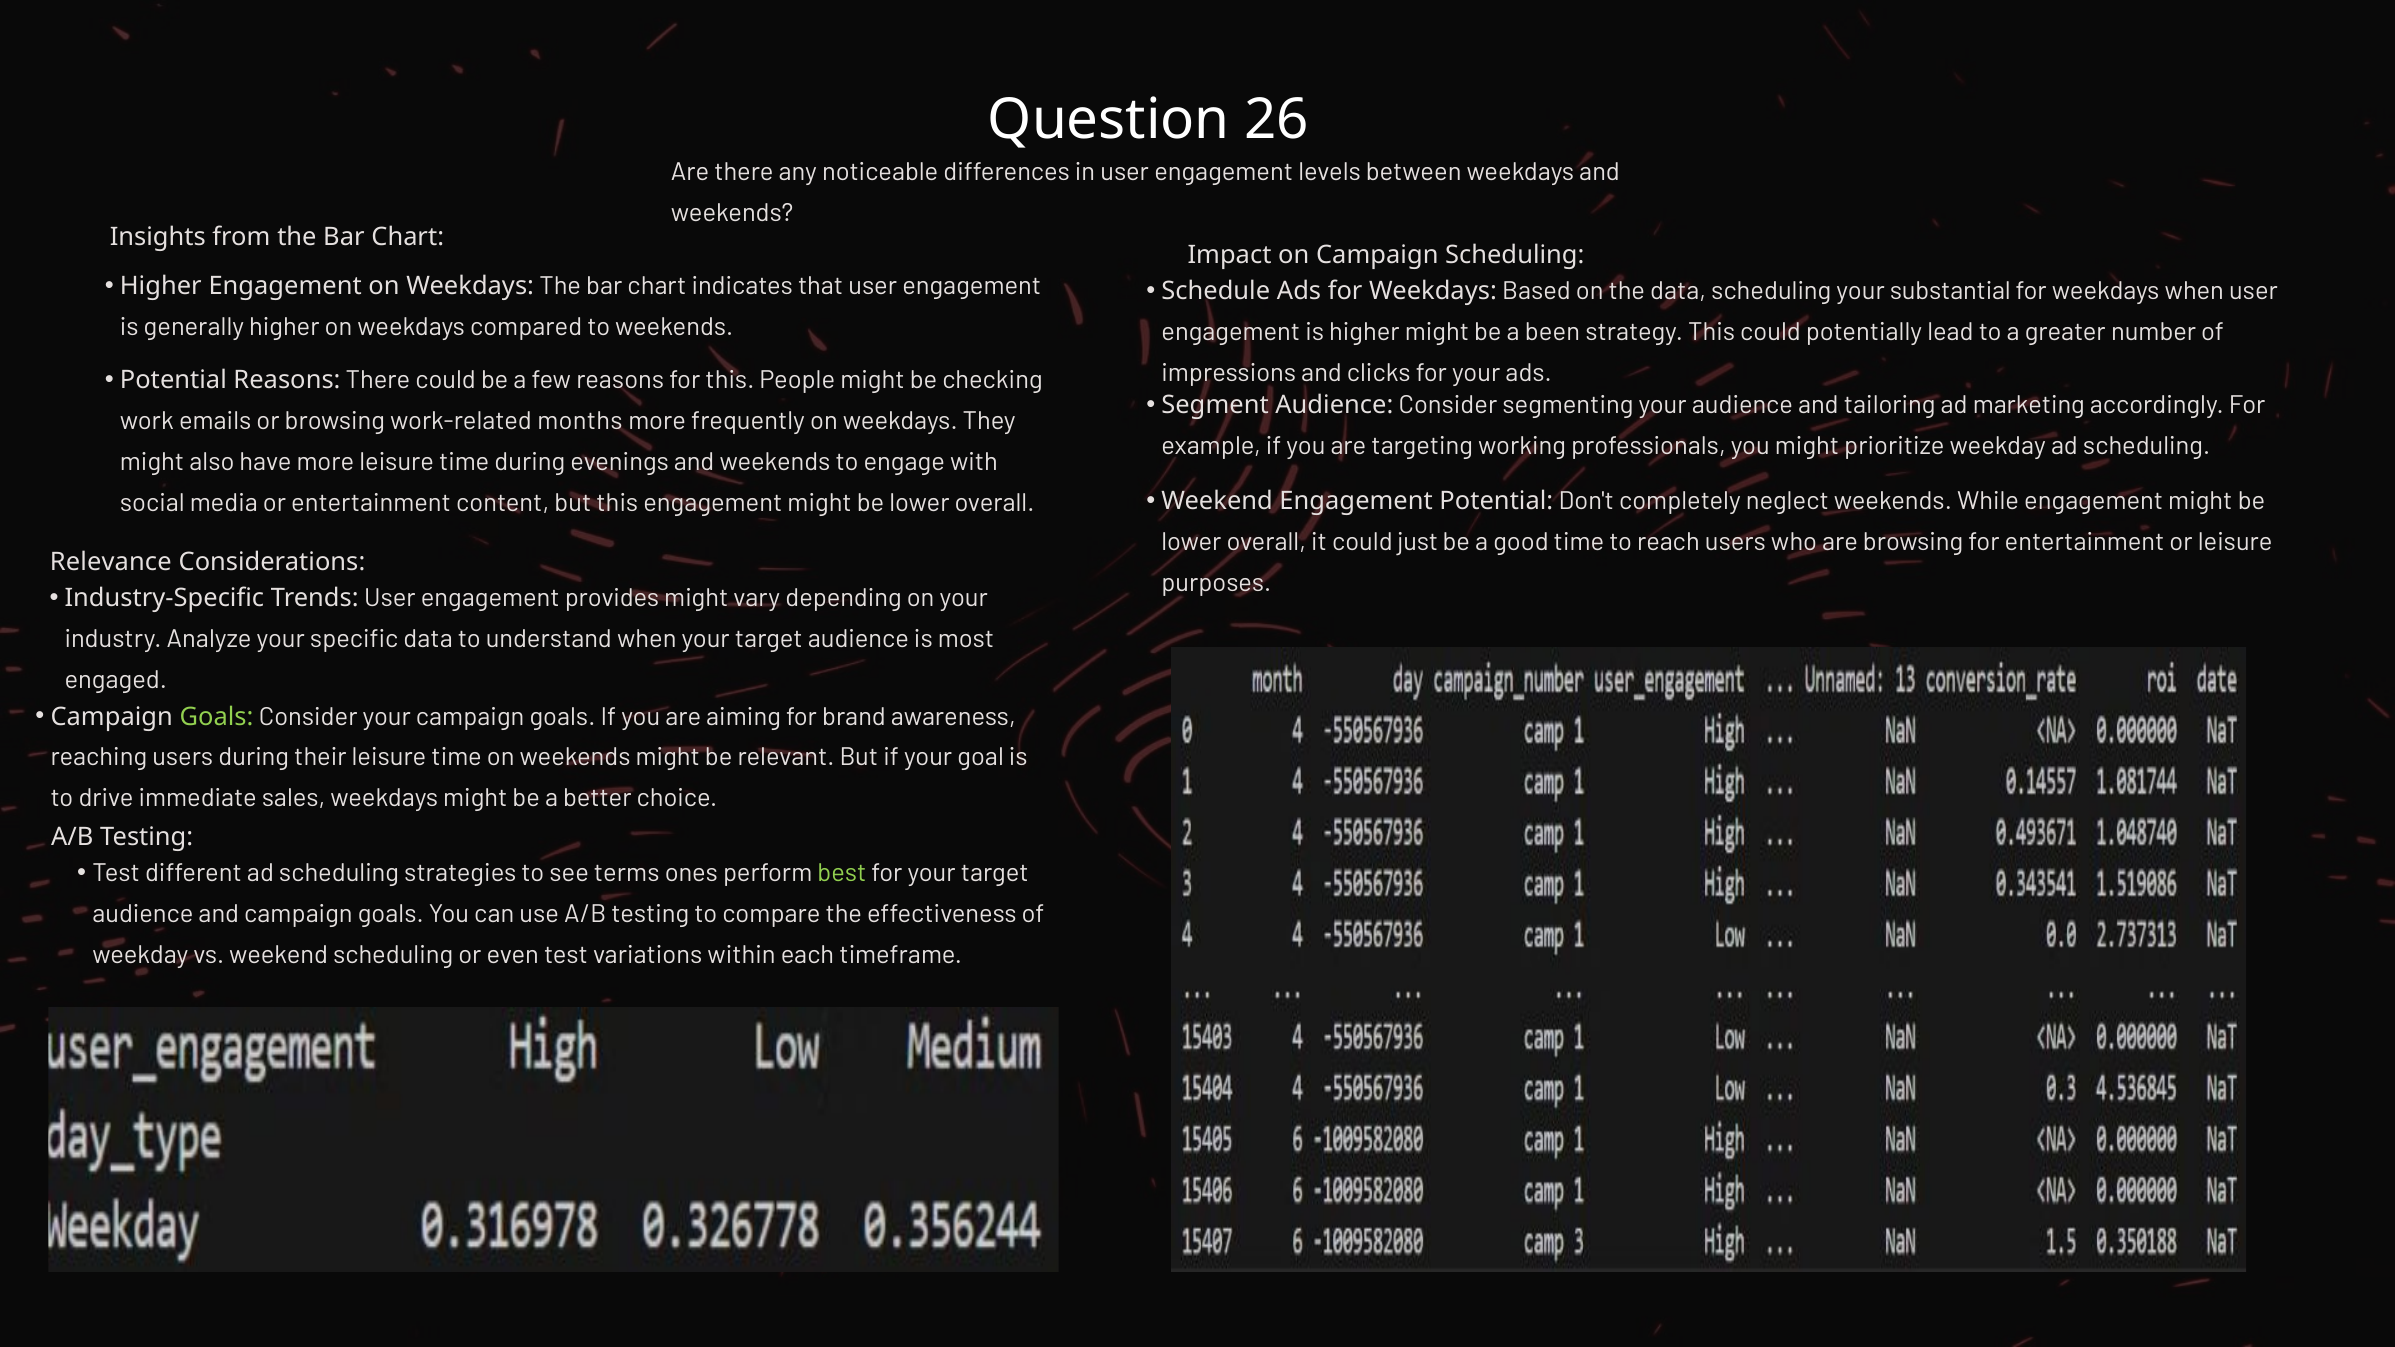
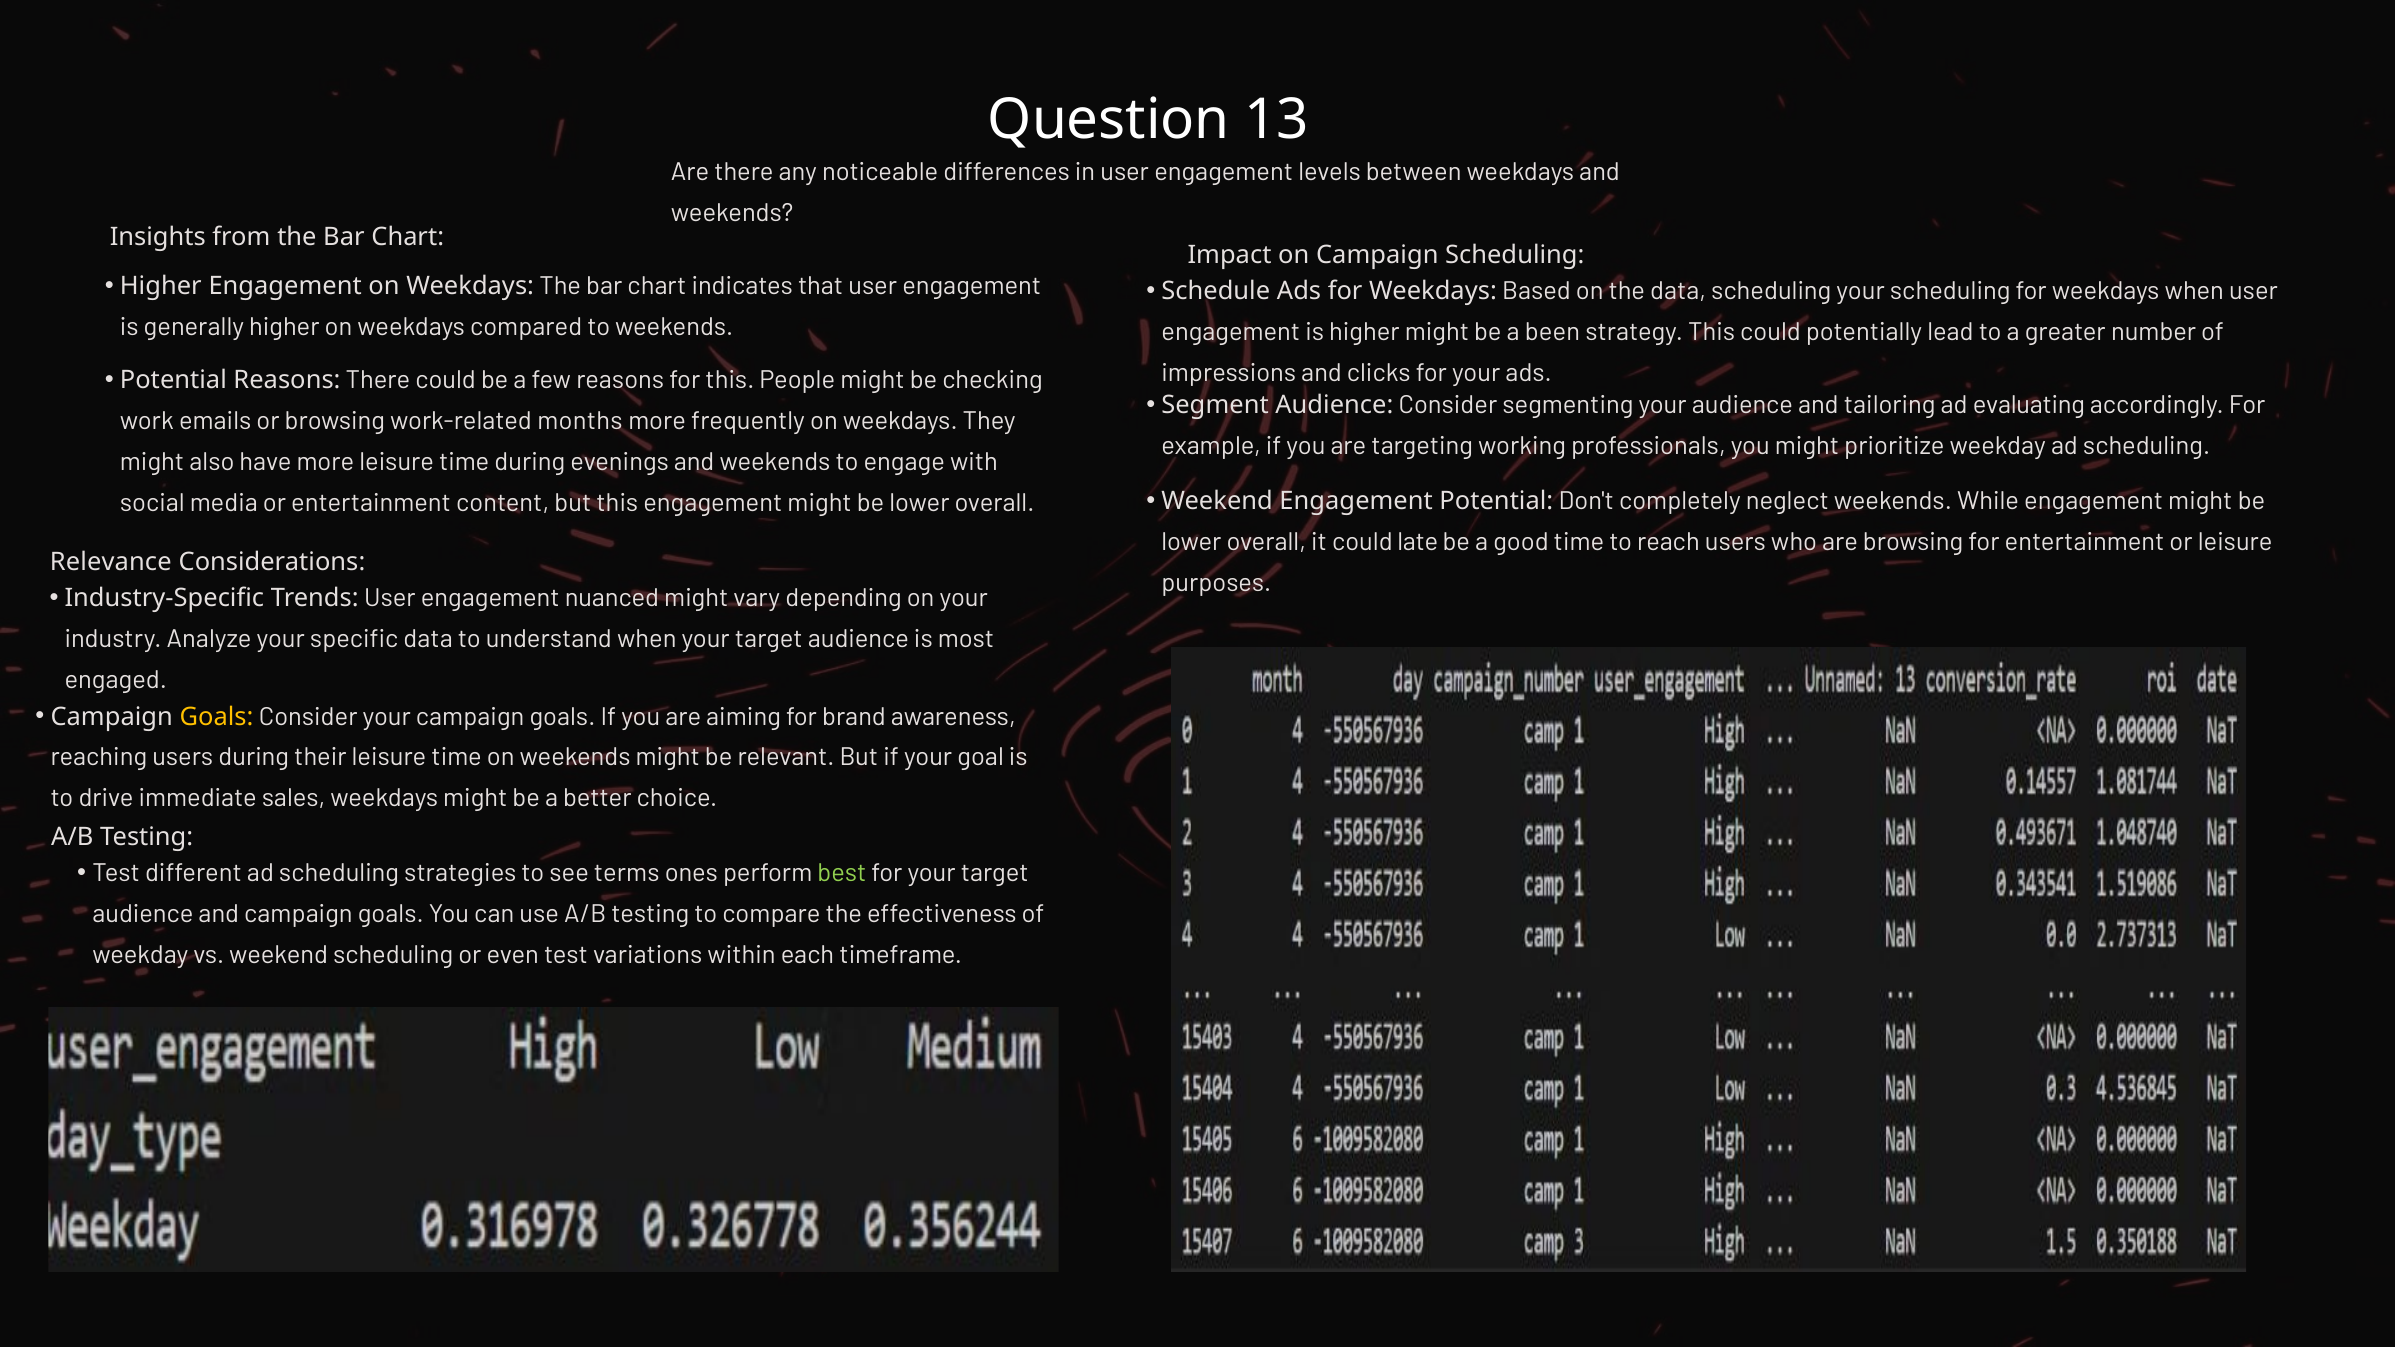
26: 26 -> 13
your substantial: substantial -> scheduling
marketing: marketing -> evaluating
just: just -> late
provides: provides -> nuanced
Goals at (217, 717) colour: light green -> yellow
